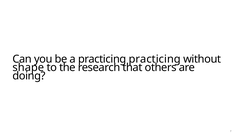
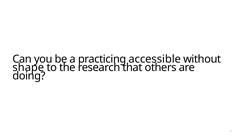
practicing practicing: practicing -> accessible
